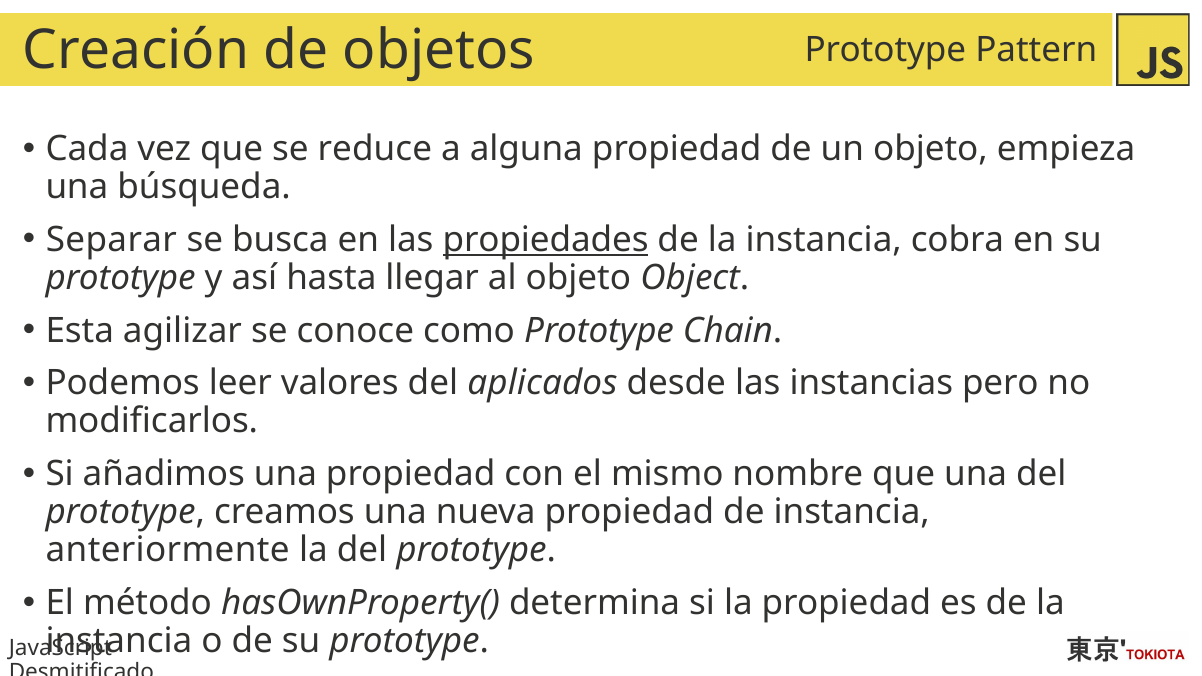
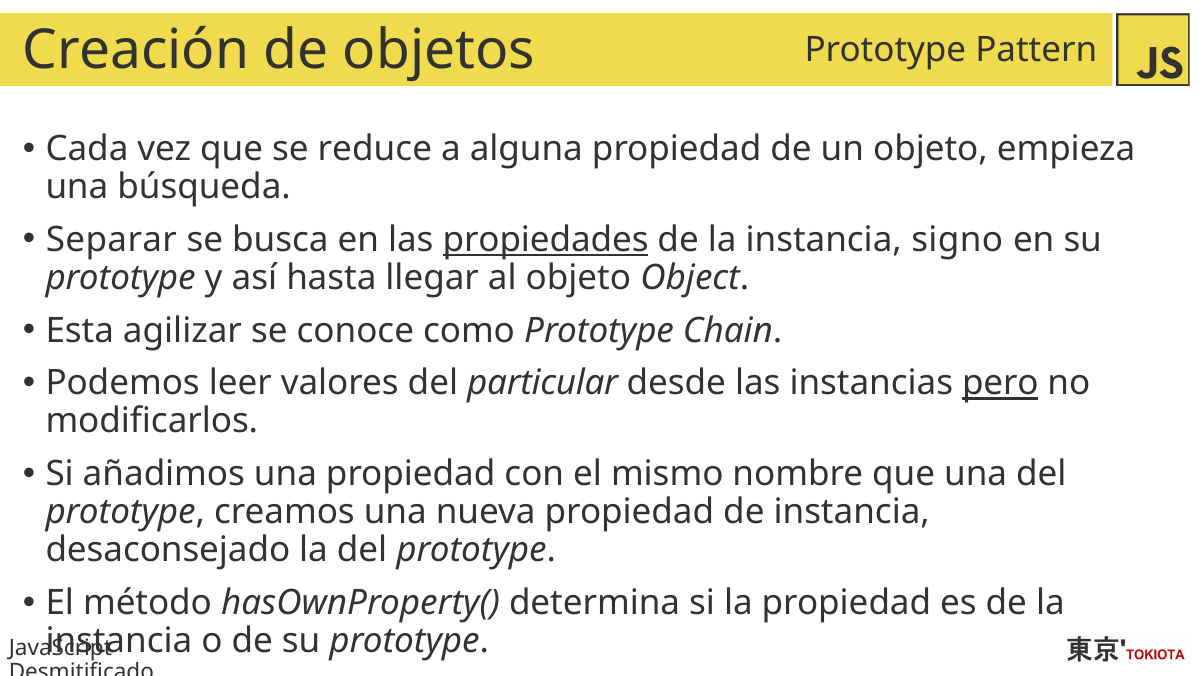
cobra: cobra -> signo
aplicados: aplicados -> particular
pero underline: none -> present
anteriormente: anteriormente -> desaconsejado
